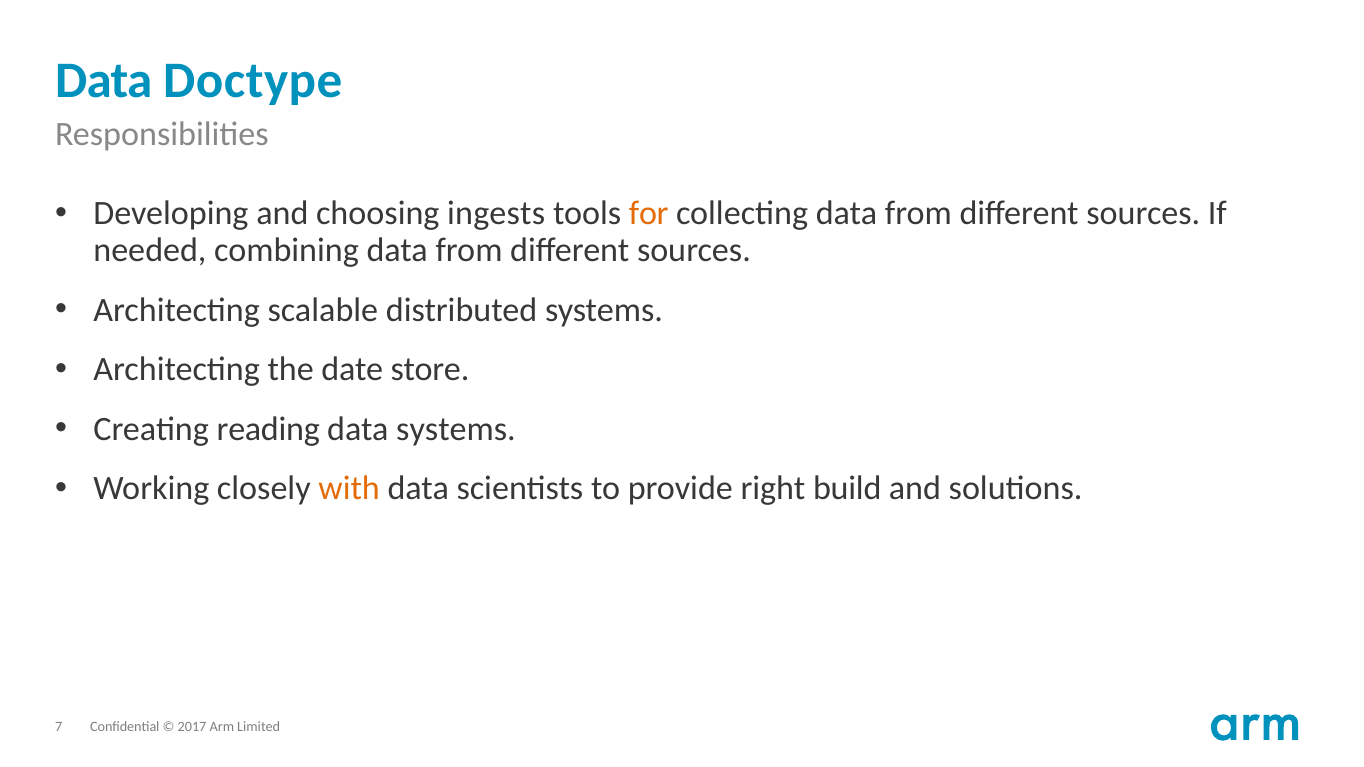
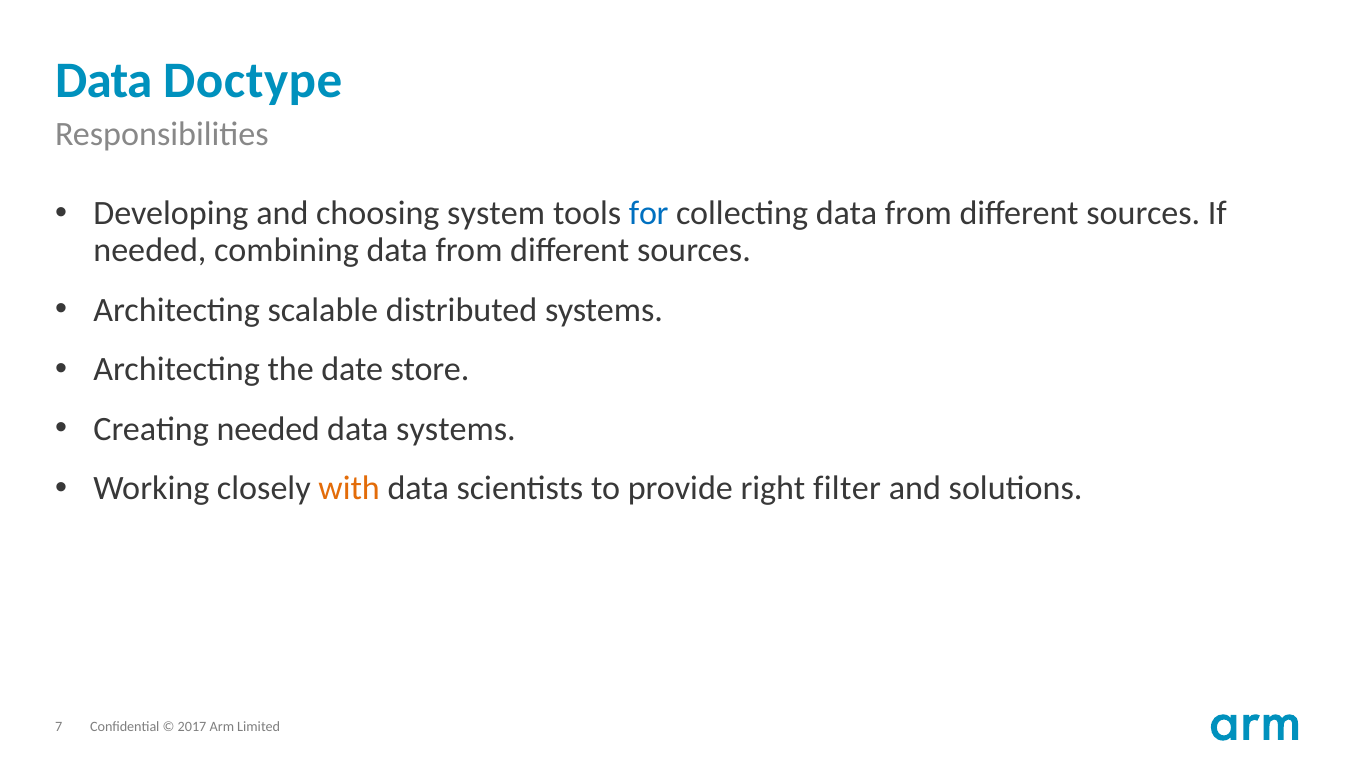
ingests: ingests -> system
for colour: orange -> blue
Creating reading: reading -> needed
build: build -> filter
